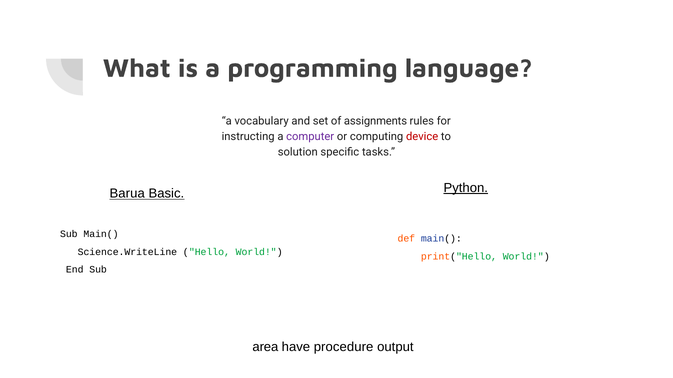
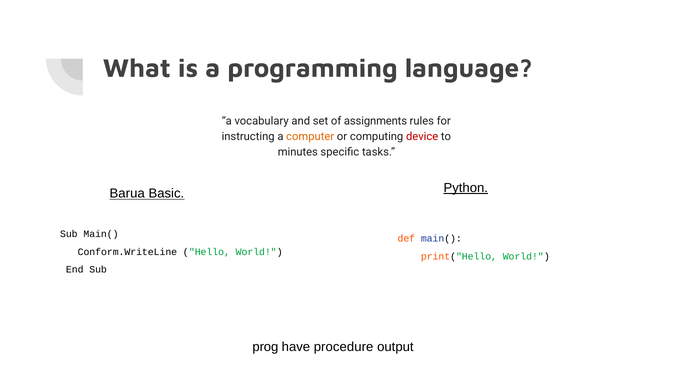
computer colour: purple -> orange
solution: solution -> minutes
Science.WriteLine: Science.WriteLine -> Conform.WriteLine
area: area -> prog
